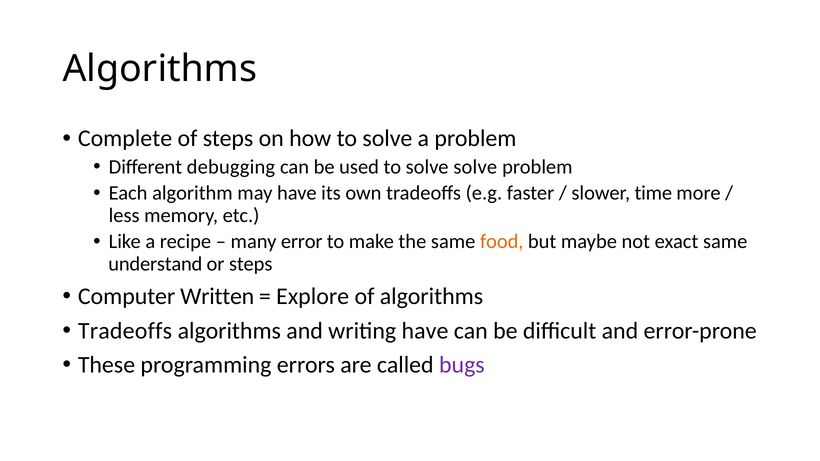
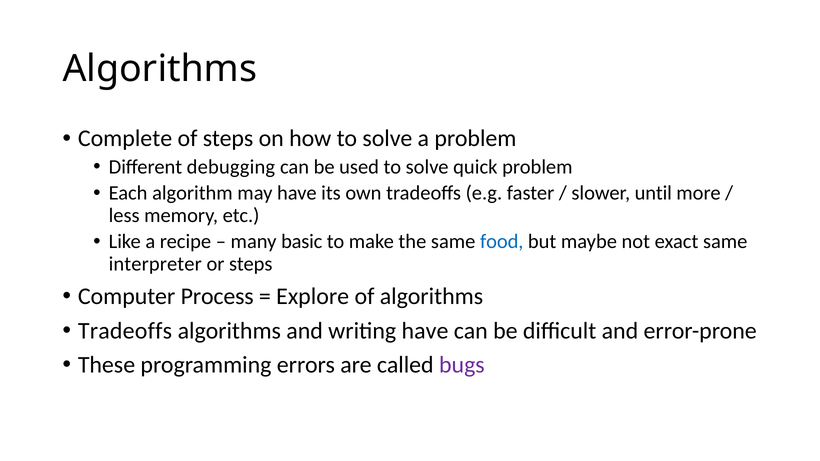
solve solve: solve -> quick
time: time -> until
error: error -> basic
food colour: orange -> blue
understand: understand -> interpreter
Written: Written -> Process
